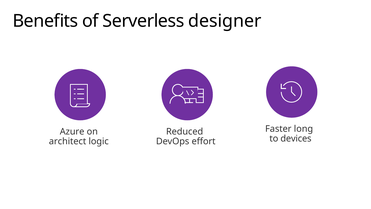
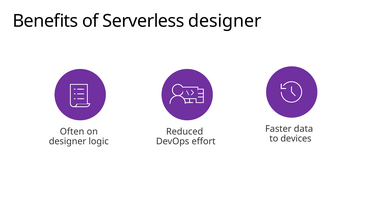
long: long -> data
Azure: Azure -> Often
architect at (68, 141): architect -> designer
